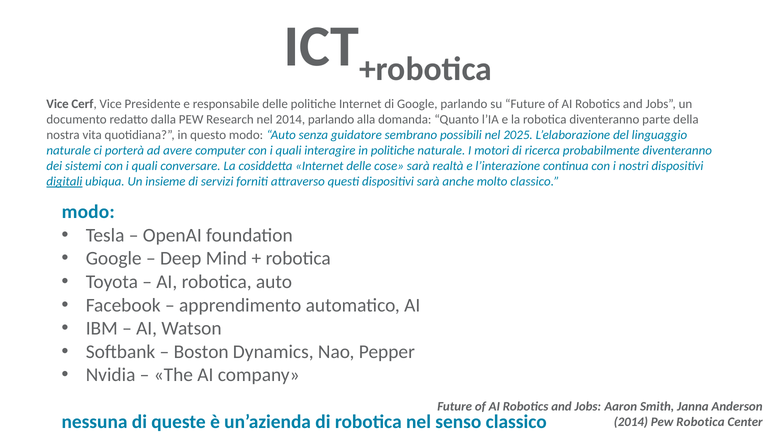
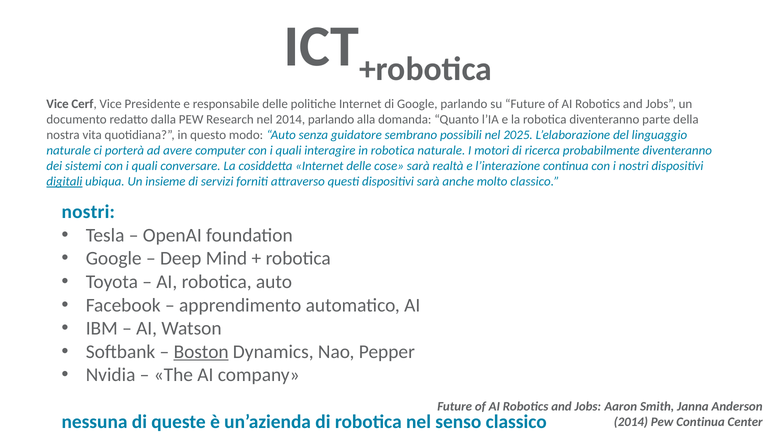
in politiche: politiche -> robotica
modo at (88, 212): modo -> nostri
Boston underline: none -> present
Pew Robotica: Robotica -> Continua
